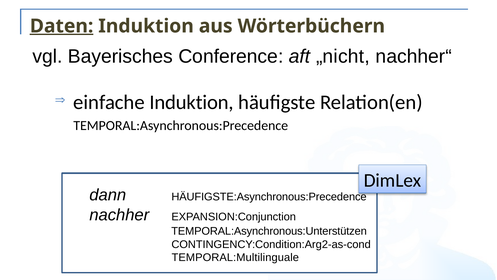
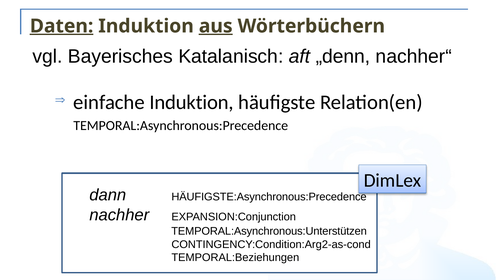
aus underline: none -> present
Conference: Conference -> Katalanisch
„nicht: „nicht -> „denn
TEMPORAL:Multilinguale: TEMPORAL:Multilinguale -> TEMPORAL:Beziehungen
